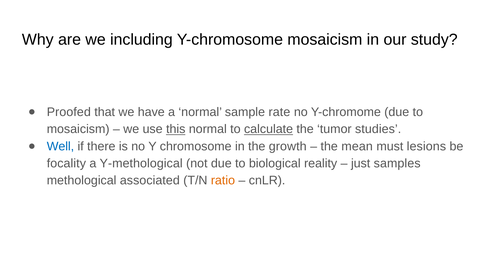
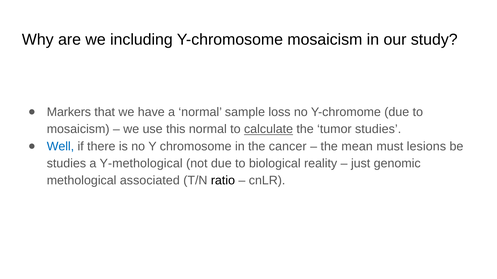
Proofed: Proofed -> Markers
rate: rate -> loss
this underline: present -> none
growth: growth -> cancer
focality at (66, 164): focality -> studies
samples: samples -> genomic
ratio colour: orange -> black
